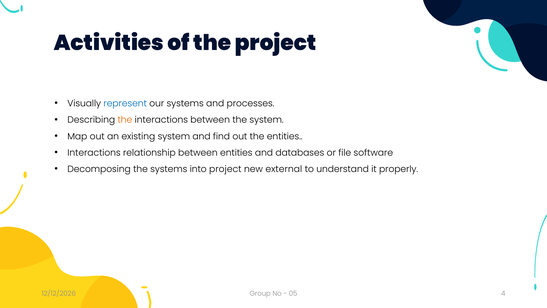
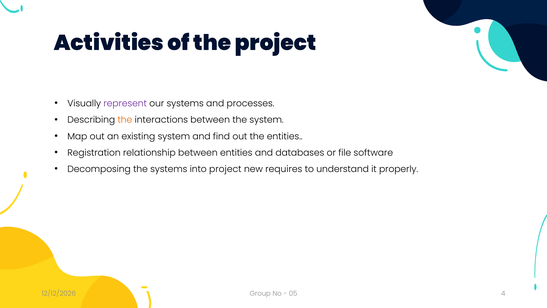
represent colour: blue -> purple
Interactions at (94, 153): Interactions -> Registration
external: external -> requires
